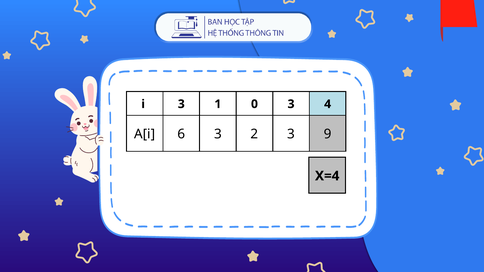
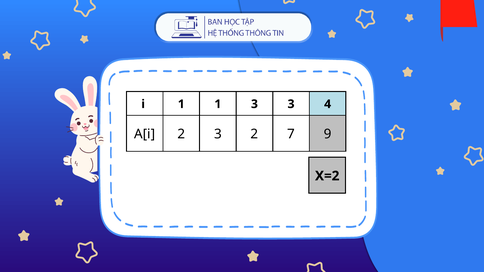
i 3: 3 -> 1
1 0: 0 -> 3
A[i 6: 6 -> 2
2 3: 3 -> 7
X=4: X=4 -> X=2
